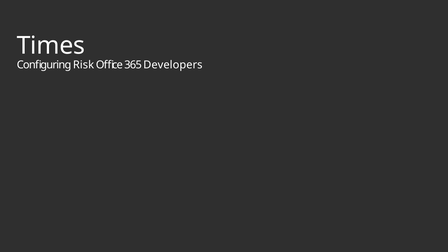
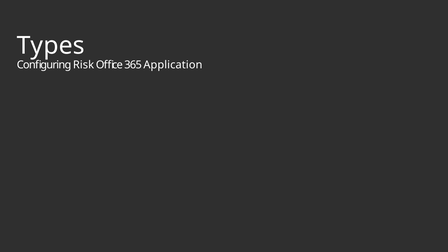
Times: Times -> Types
Developers: Developers -> Application
